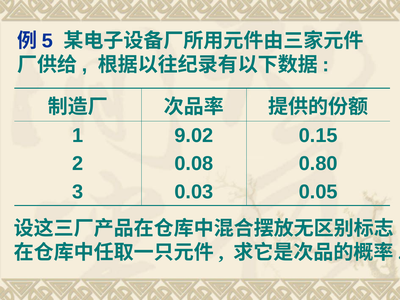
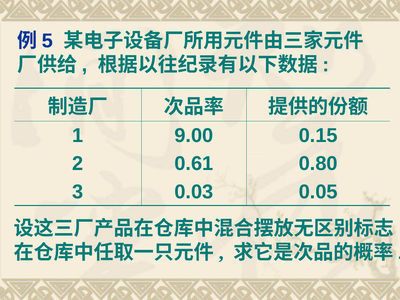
9.02: 9.02 -> 9.00
0.08: 0.08 -> 0.61
